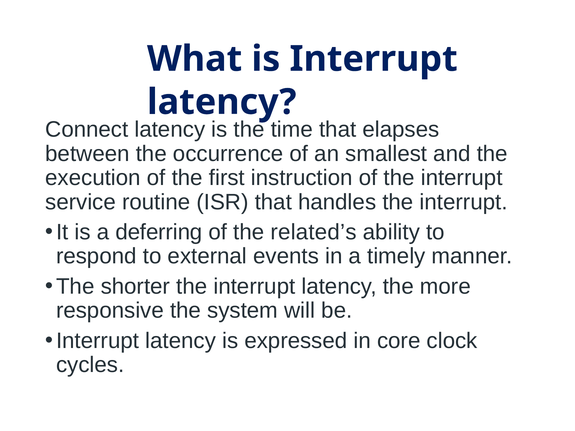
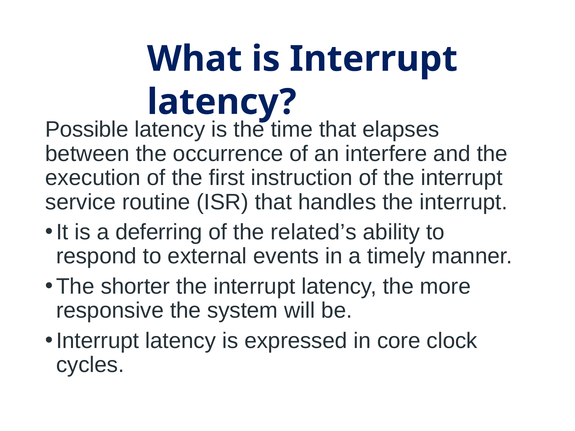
Connect: Connect -> Possible
smallest: smallest -> interfere
